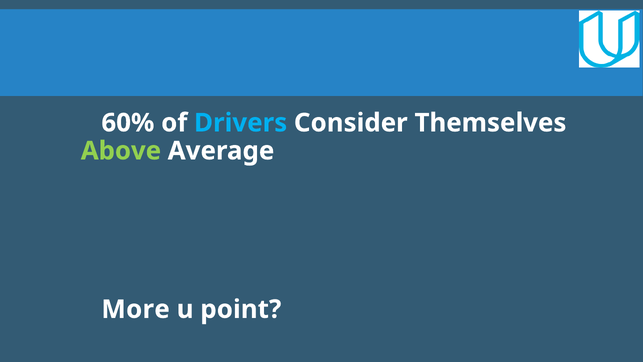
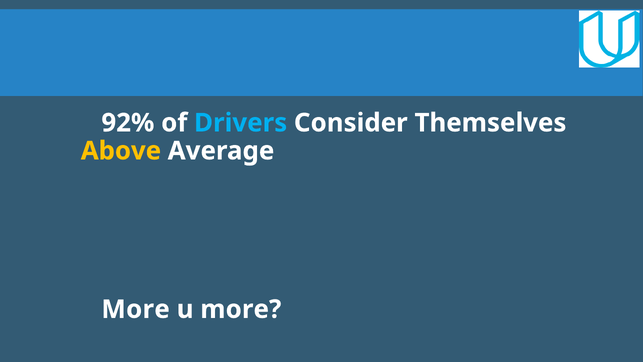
60%: 60% -> 92%
Above colour: light green -> yellow
u point: point -> more
